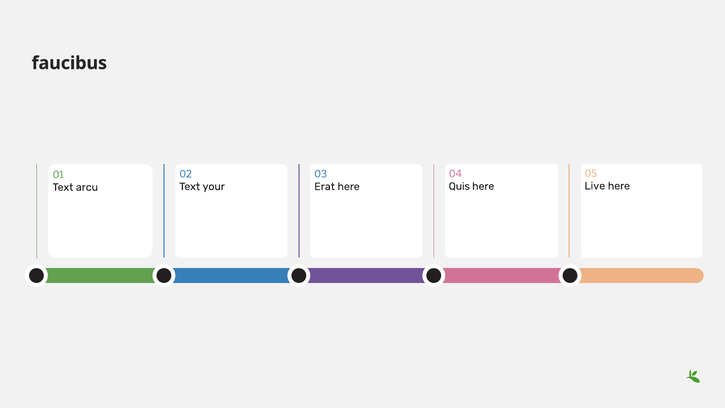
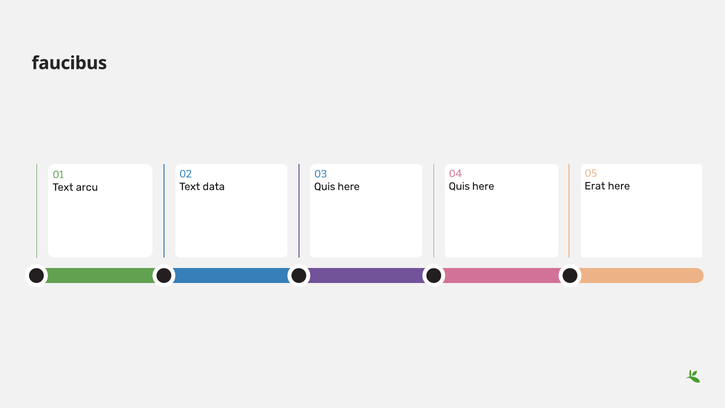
Live: Live -> Erat
your: your -> data
Erat at (325, 187): Erat -> Quis
